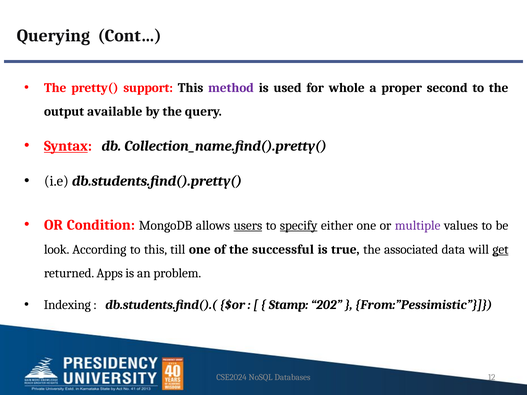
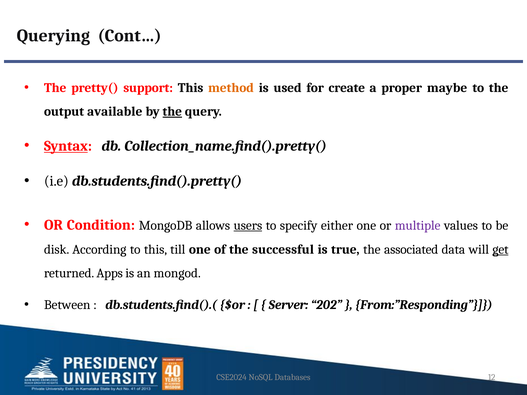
method colour: purple -> orange
whole: whole -> create
second: second -> maybe
the at (172, 112) underline: none -> present
specify underline: present -> none
look: look -> disk
problem: problem -> mongod
Indexing: Indexing -> Between
Stamp: Stamp -> Server
From:”Pessimistic: From:”Pessimistic -> From:”Responding
